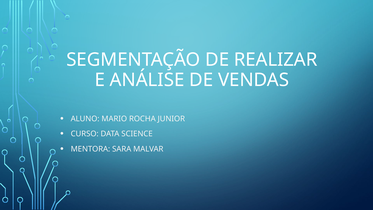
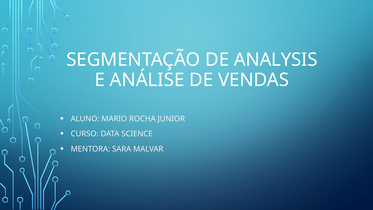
REALIZAR: REALIZAR -> ANALYSIS
